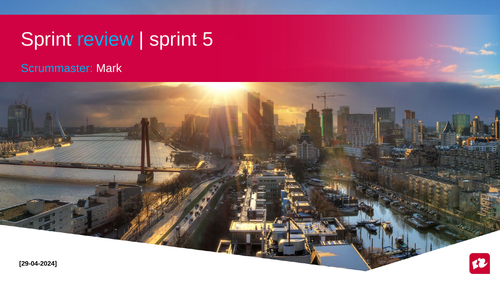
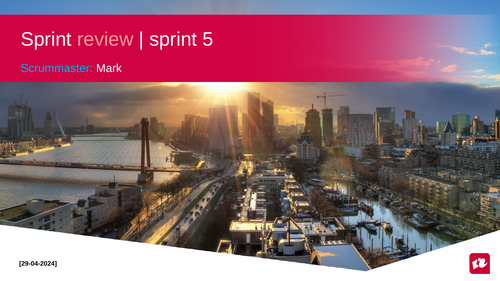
review colour: light blue -> pink
